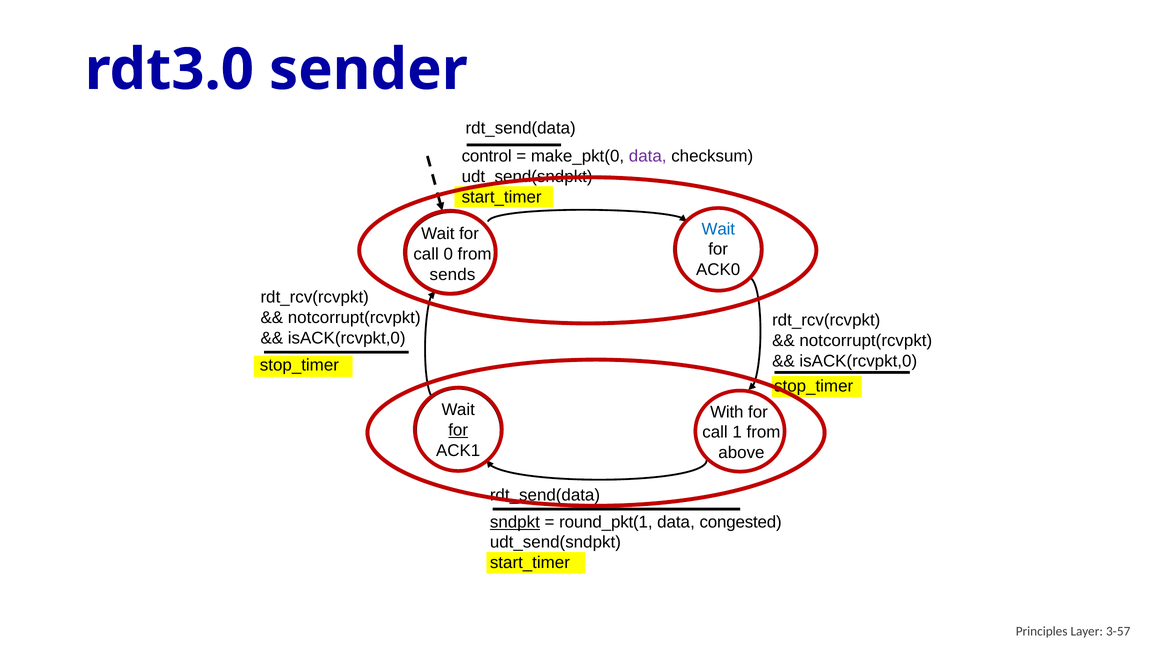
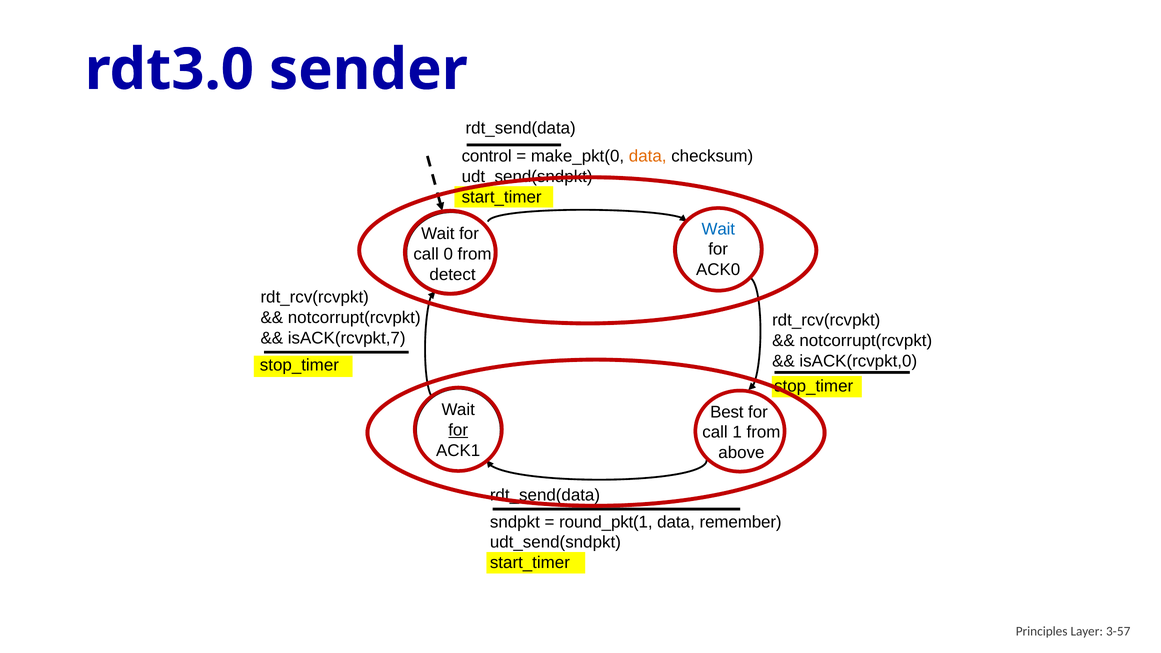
data at (648, 156) colour: purple -> orange
sends: sends -> detect
isACK(rcvpkt,0 at (347, 338): isACK(rcvpkt,0 -> isACK(rcvpkt,7
With: With -> Best
sndpkt underline: present -> none
congested: congested -> remember
